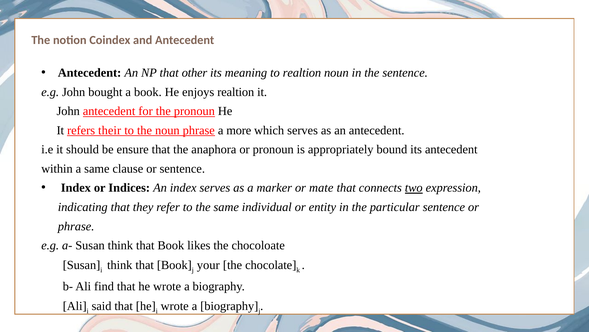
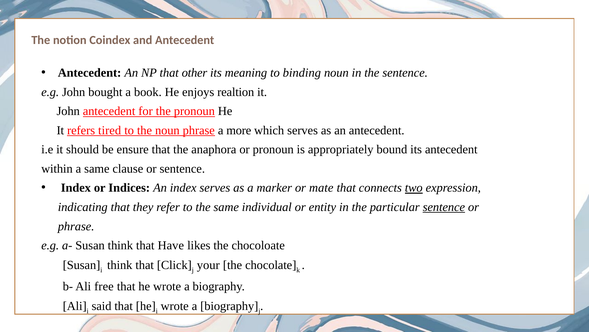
to realtion: realtion -> binding
their: their -> tired
sentence at (444, 207) underline: none -> present
Susan think that Book: Book -> Have
Book at (174, 265): Book -> Click
find: find -> free
